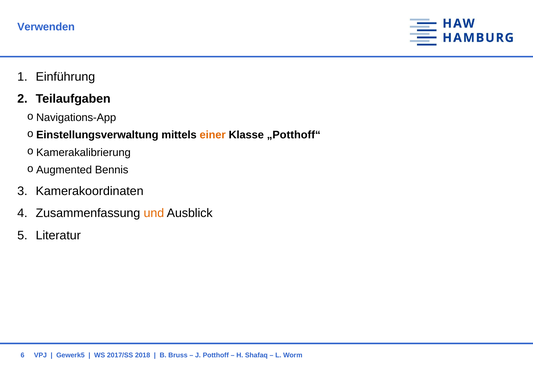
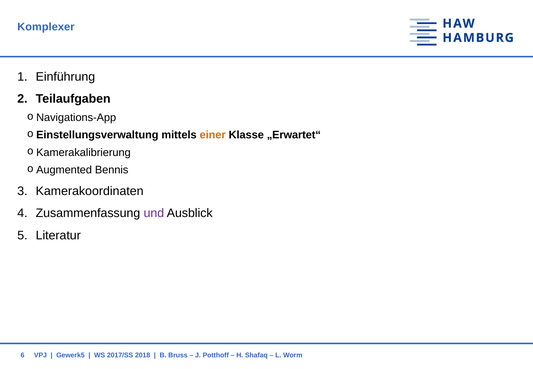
Verwenden: Verwenden -> Komplexer
„Potthoff“: „Potthoff“ -> „Erwartet“
und colour: orange -> purple
